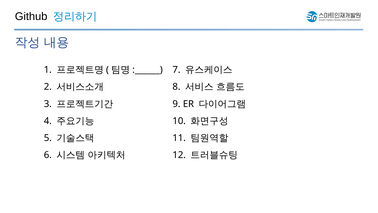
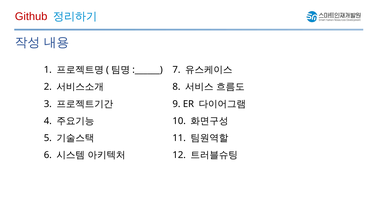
Github colour: black -> red
